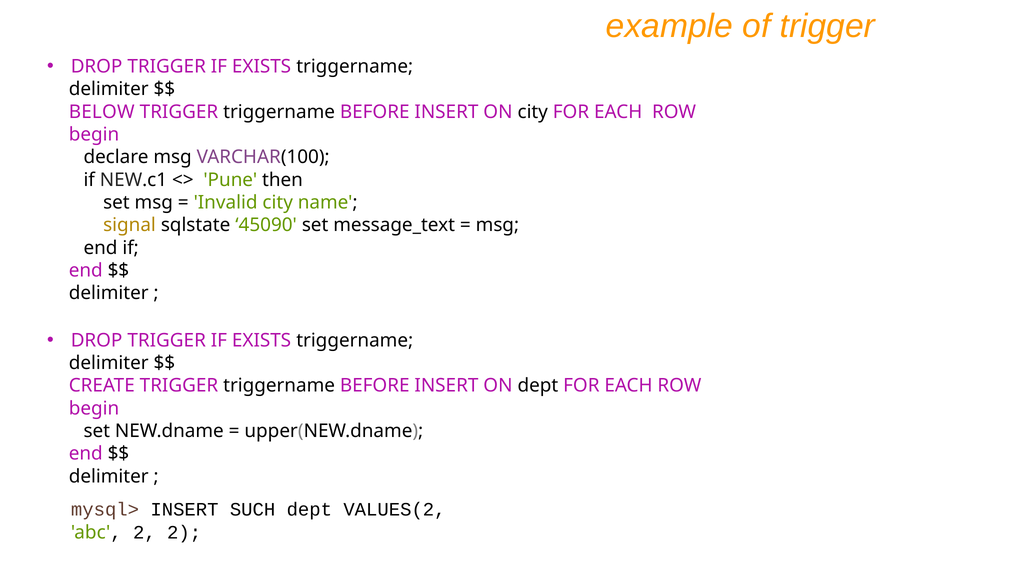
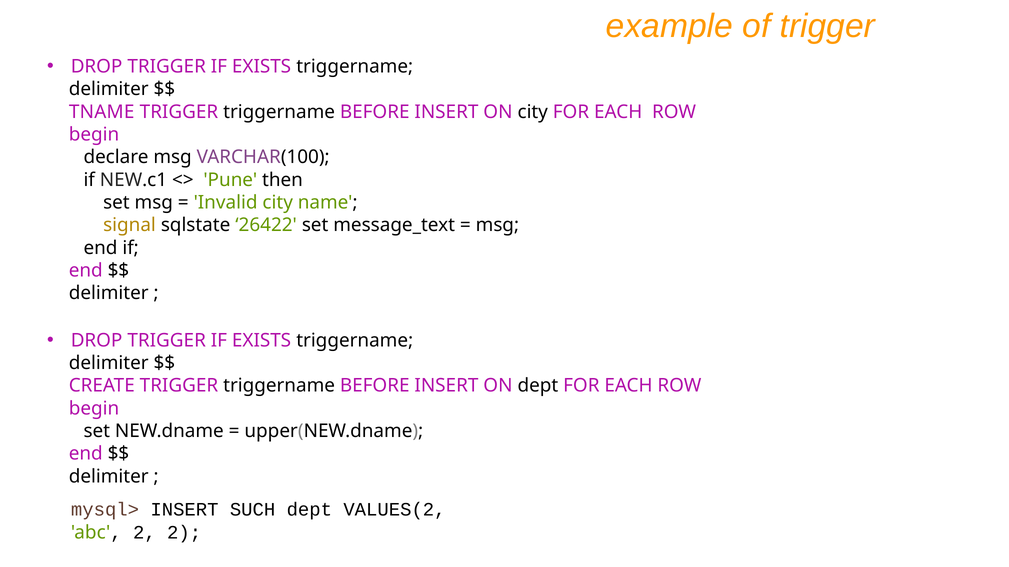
BELOW: BELOW -> TNAME
45090: 45090 -> 26422
